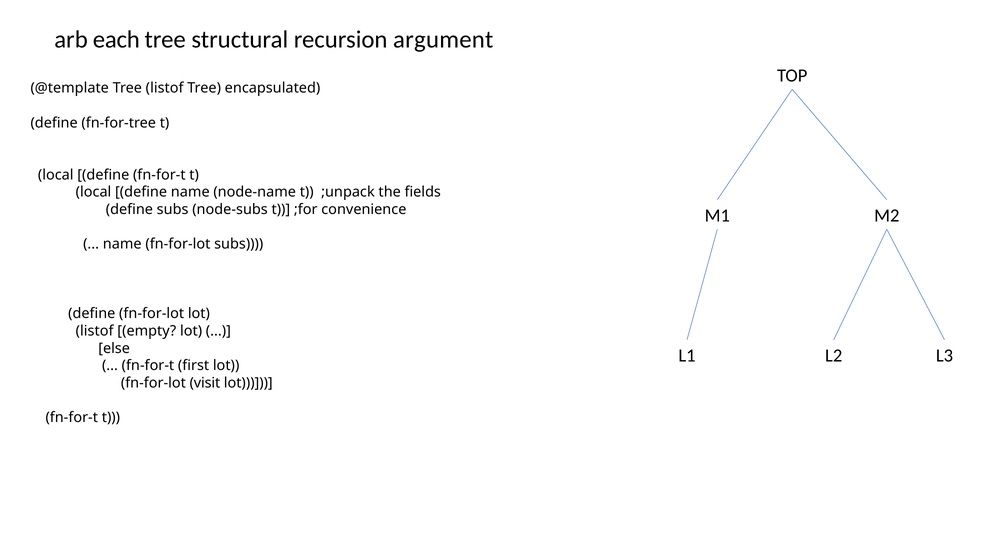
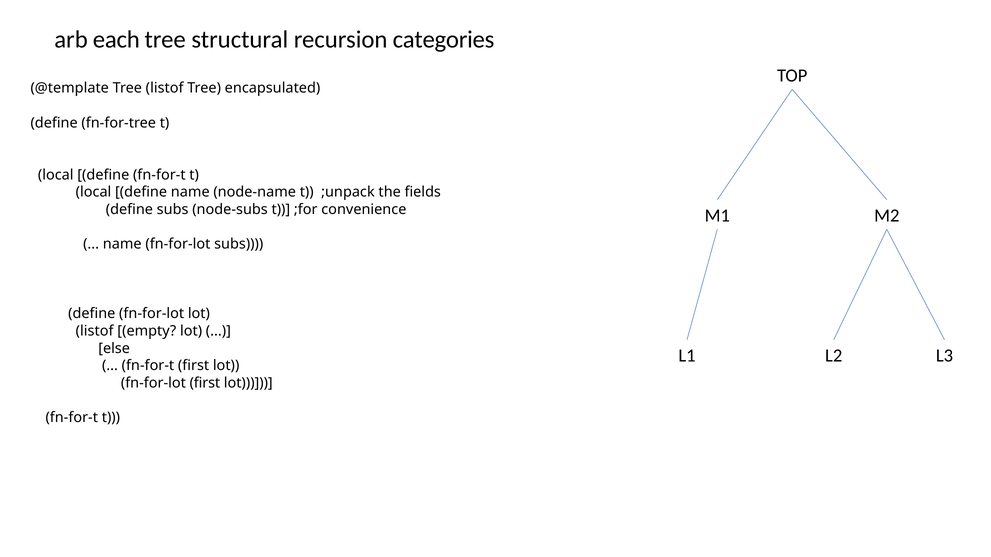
argument: argument -> categories
fn-for-lot visit: visit -> first
